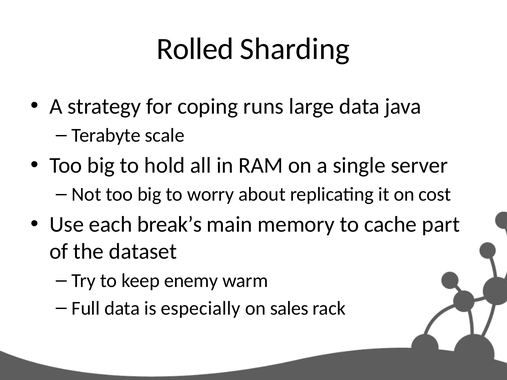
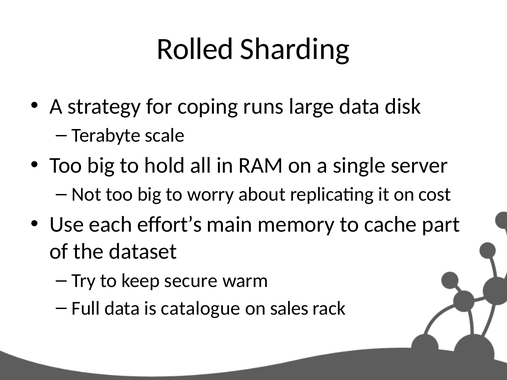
java: java -> disk
break’s: break’s -> effort’s
enemy: enemy -> secure
especially: especially -> catalogue
